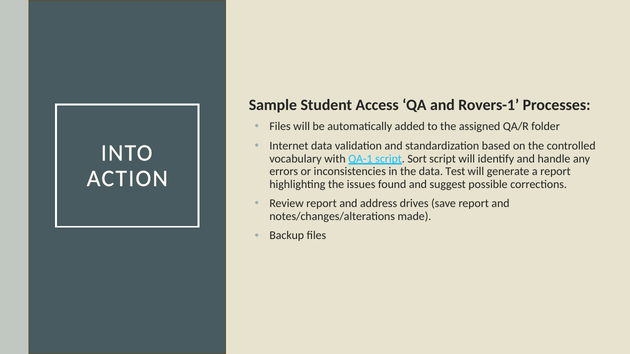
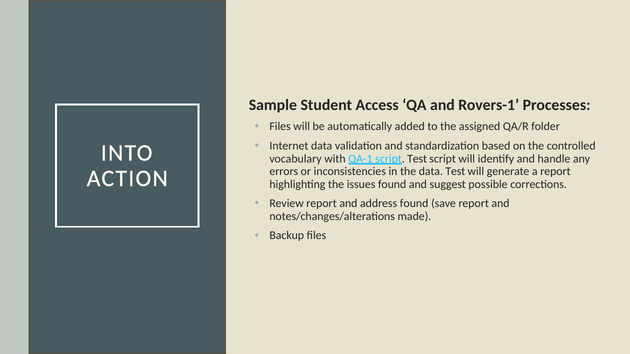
script Sort: Sort -> Test
address drives: drives -> found
